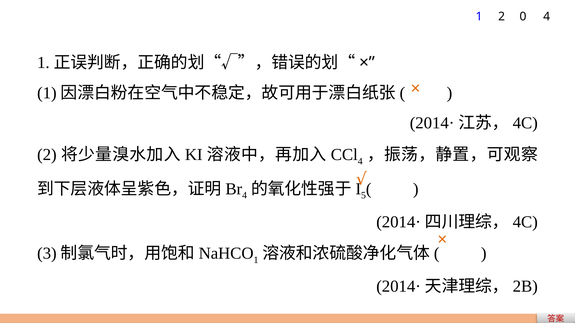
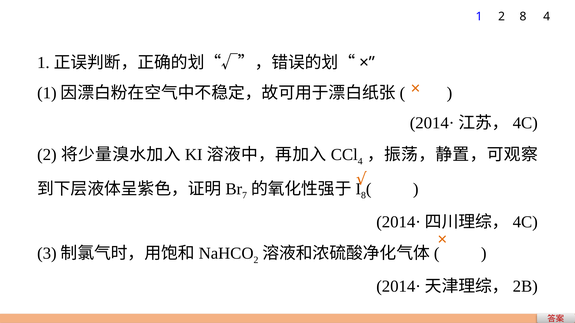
2 0: 0 -> 8
4 at (245, 196): 4 -> 7
5 at (363, 196): 5 -> 8
1 at (256, 260): 1 -> 2
